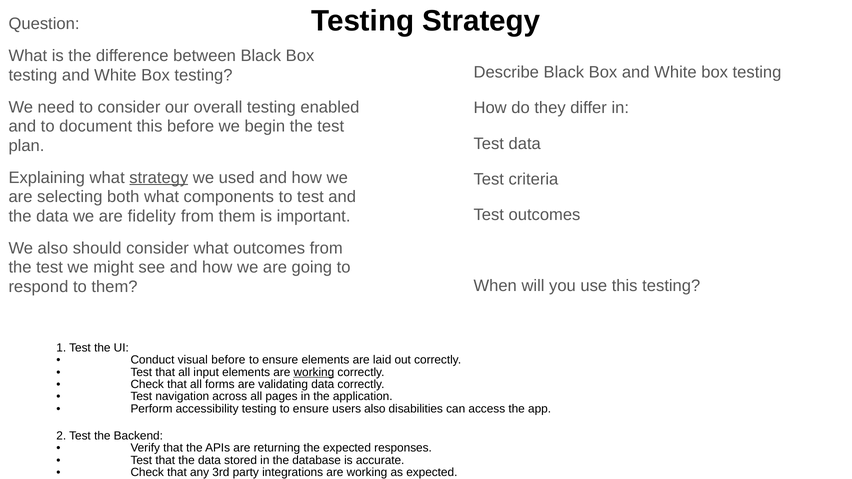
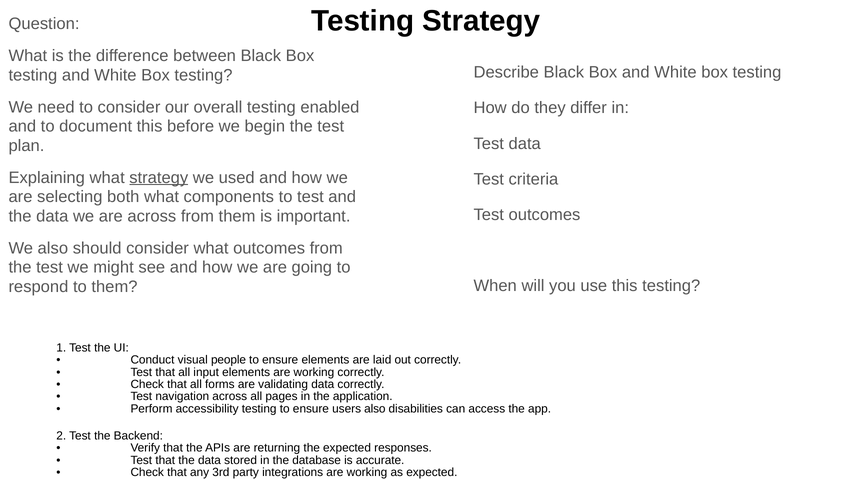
are fidelity: fidelity -> across
visual before: before -> people
working at (314, 372) underline: present -> none
